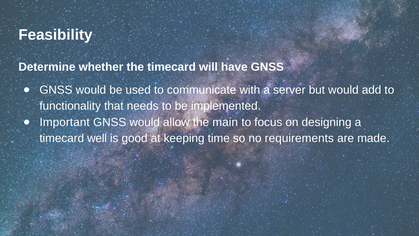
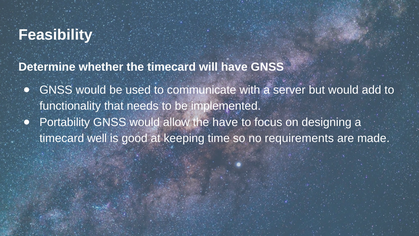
Important: Important -> Portability
the main: main -> have
